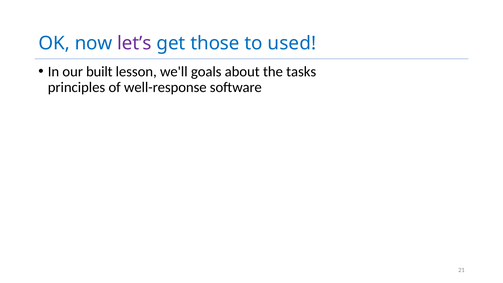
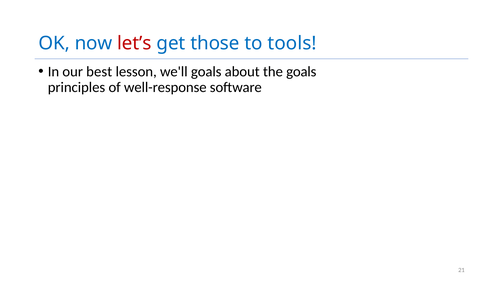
let’s colour: purple -> red
used: used -> tools
built: built -> best
the tasks: tasks -> goals
